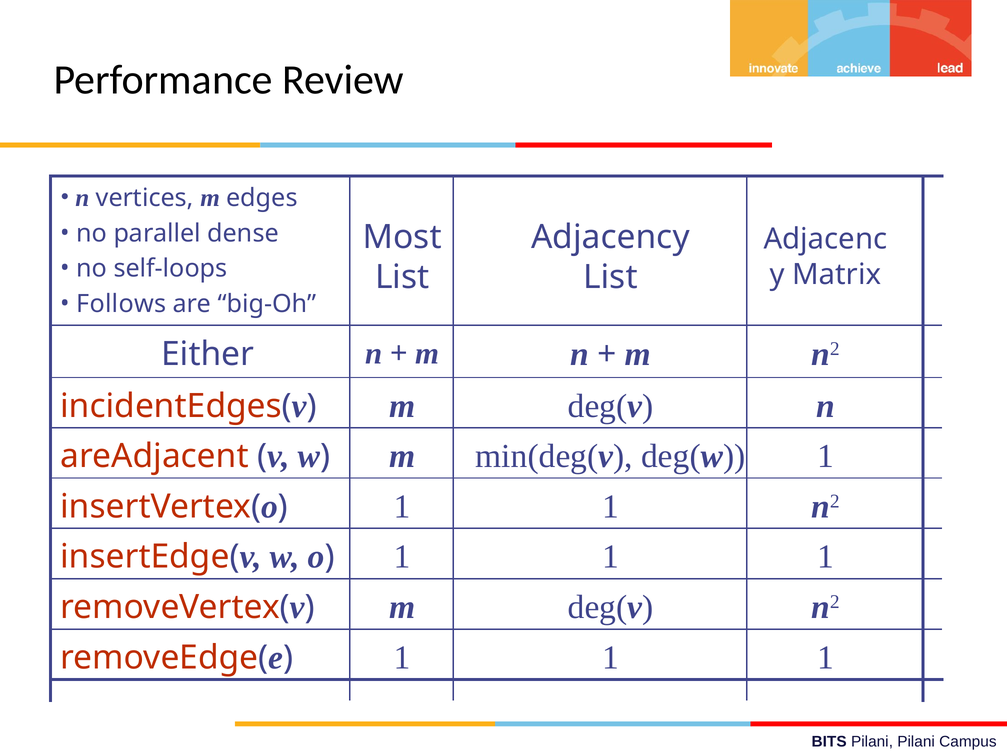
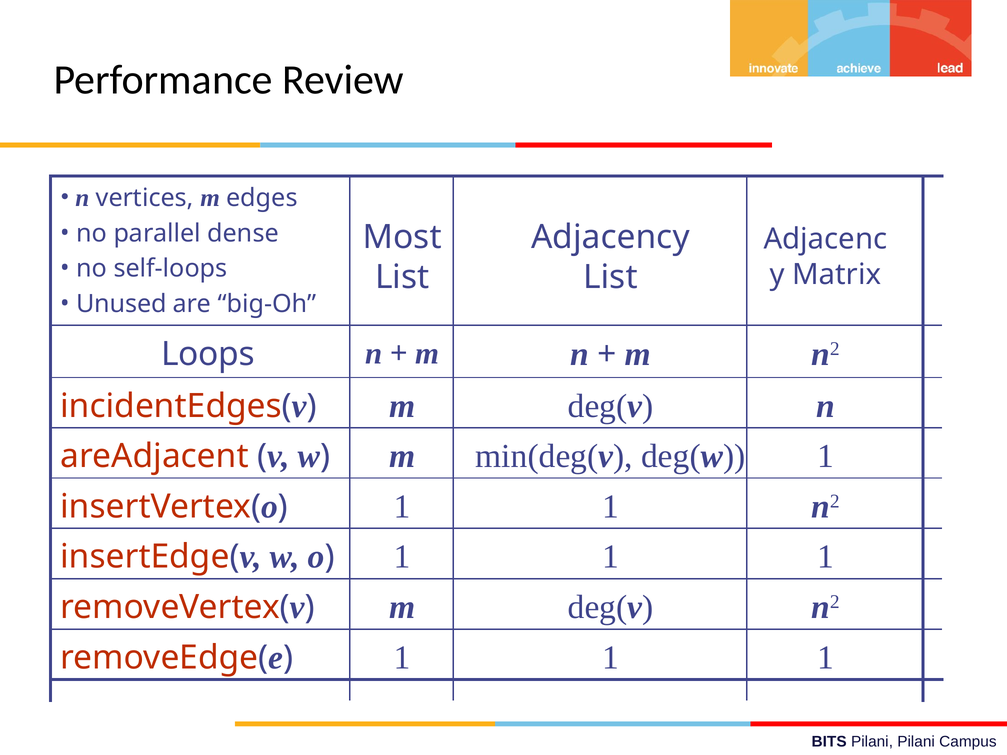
Follows: Follows -> Unused
Either: Either -> Loops
